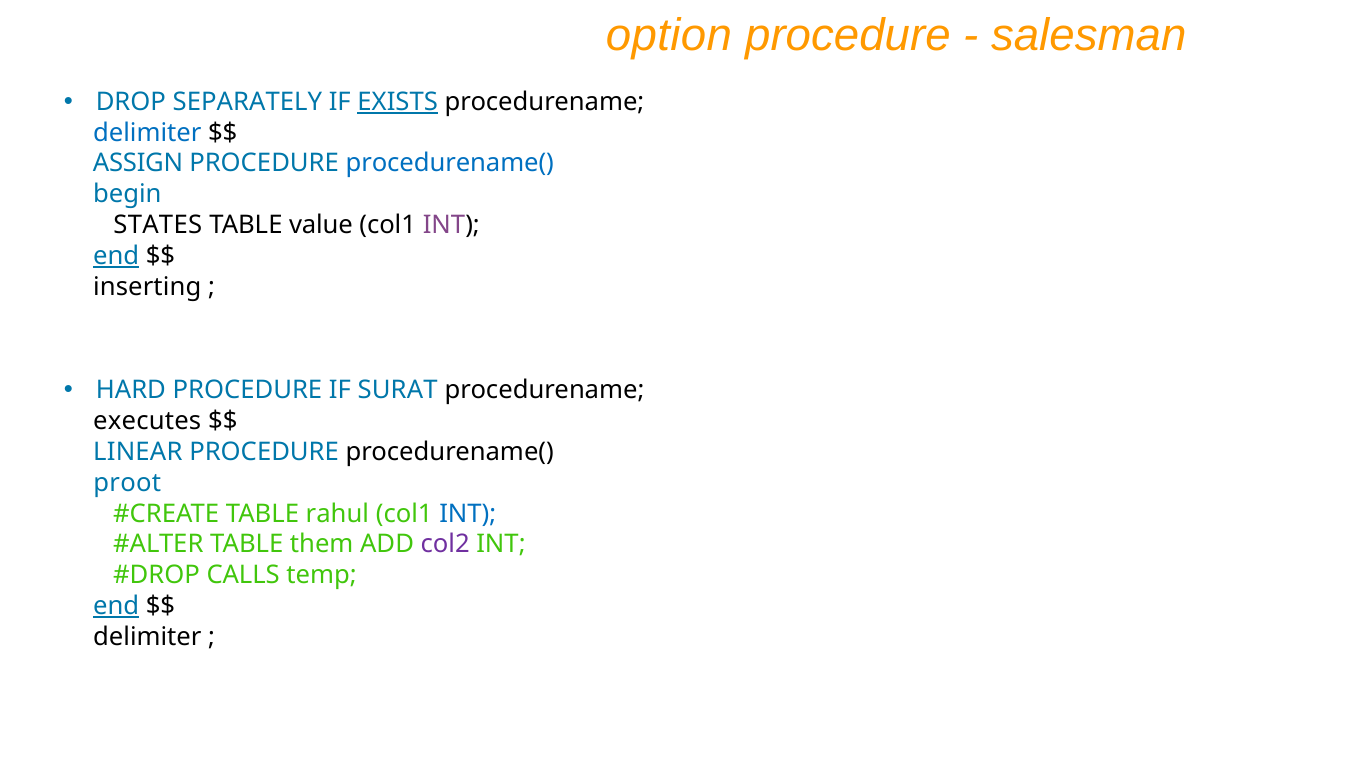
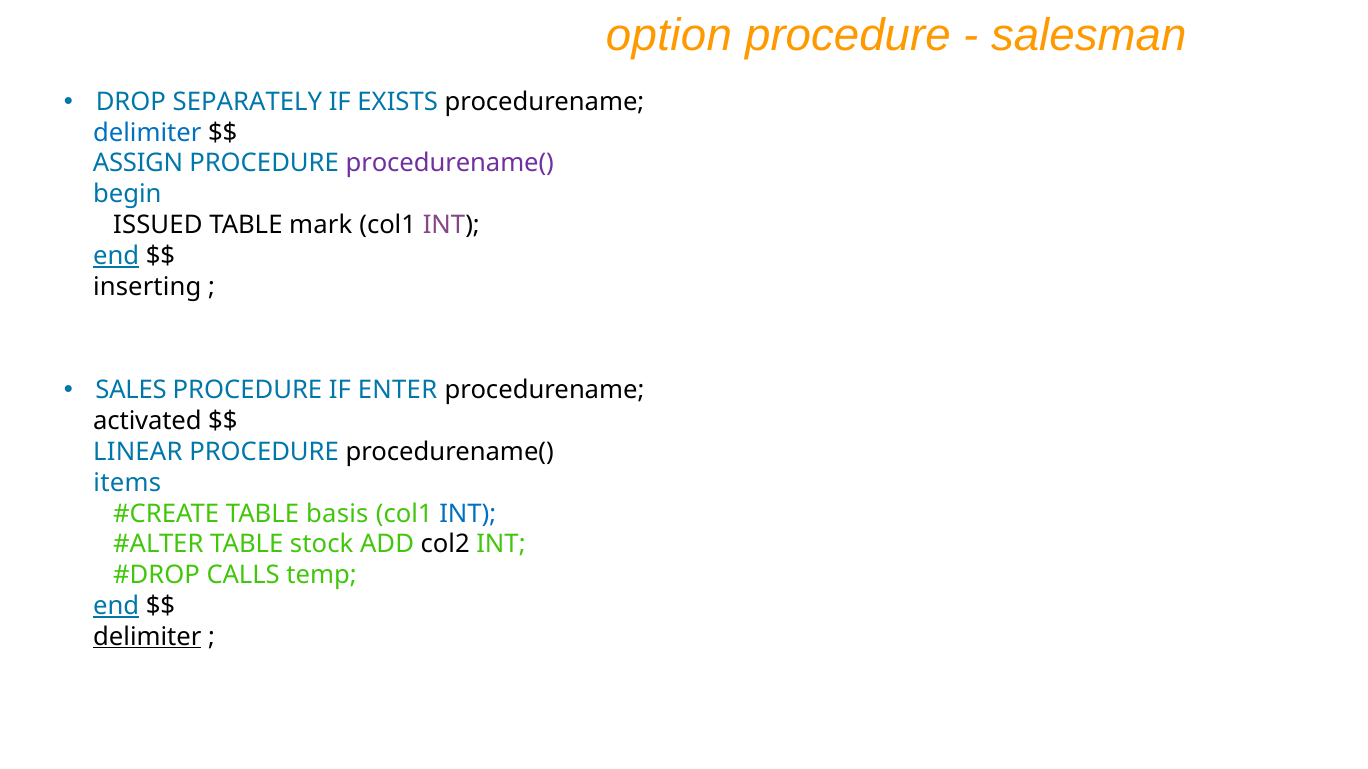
EXISTS underline: present -> none
procedurename( at (450, 164) colour: blue -> purple
STATES: STATES -> ISSUED
value: value -> mark
HARD: HARD -> SALES
SURAT: SURAT -> ENTER
executes: executes -> activated
proot: proot -> items
rahul: rahul -> basis
them: them -> stock
col2 colour: purple -> black
delimiter at (147, 637) underline: none -> present
